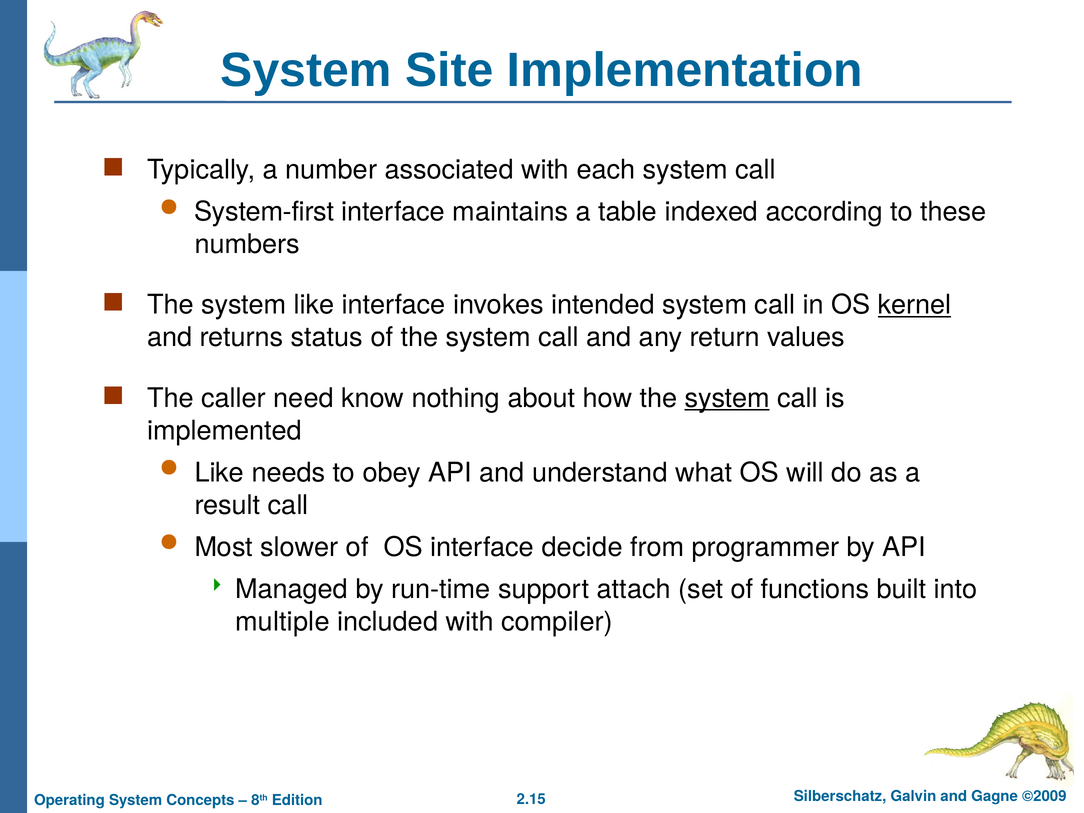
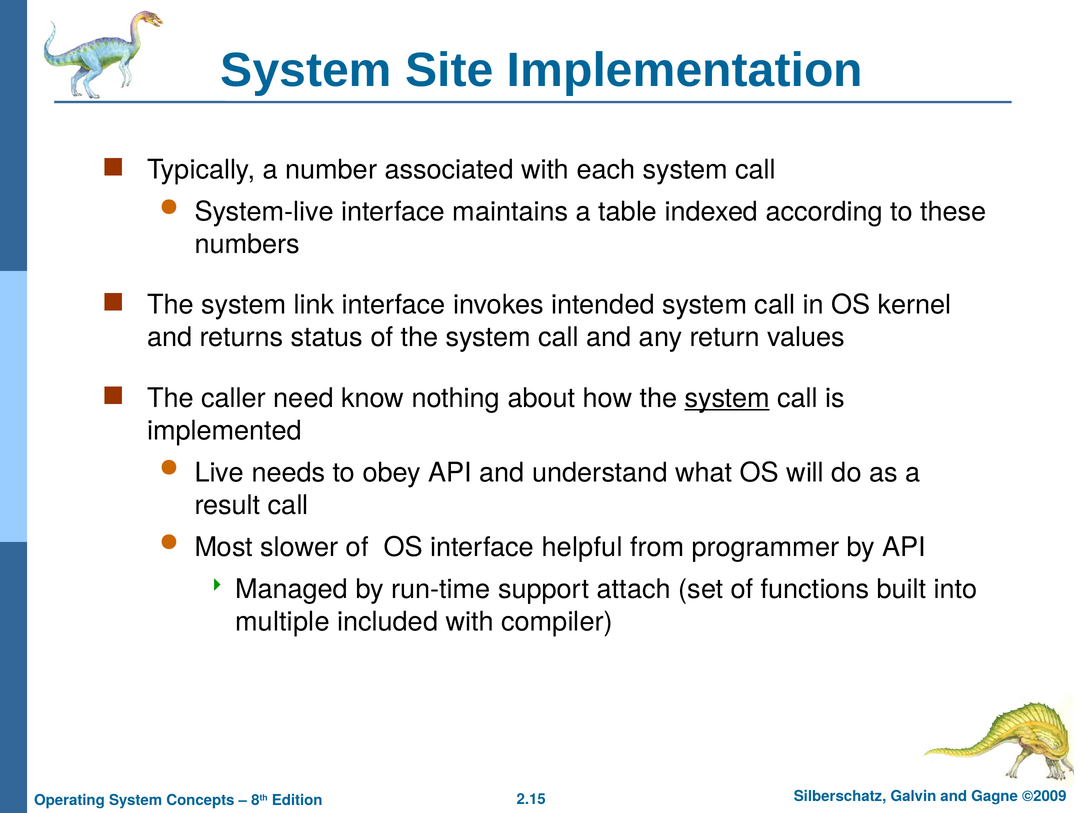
System-first: System-first -> System-live
system like: like -> link
kernel underline: present -> none
Like at (219, 473): Like -> Live
decide: decide -> helpful
